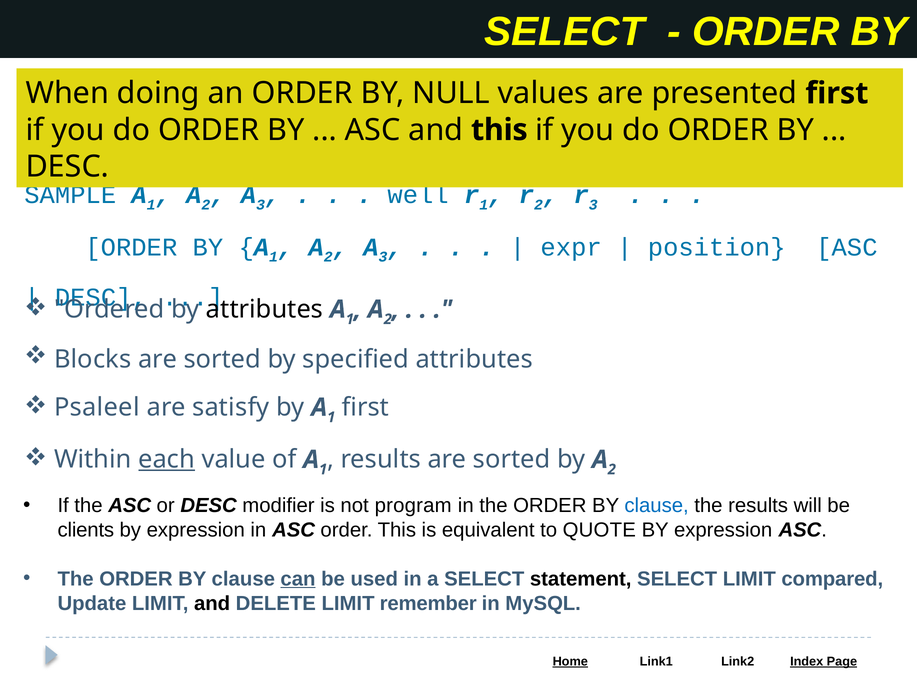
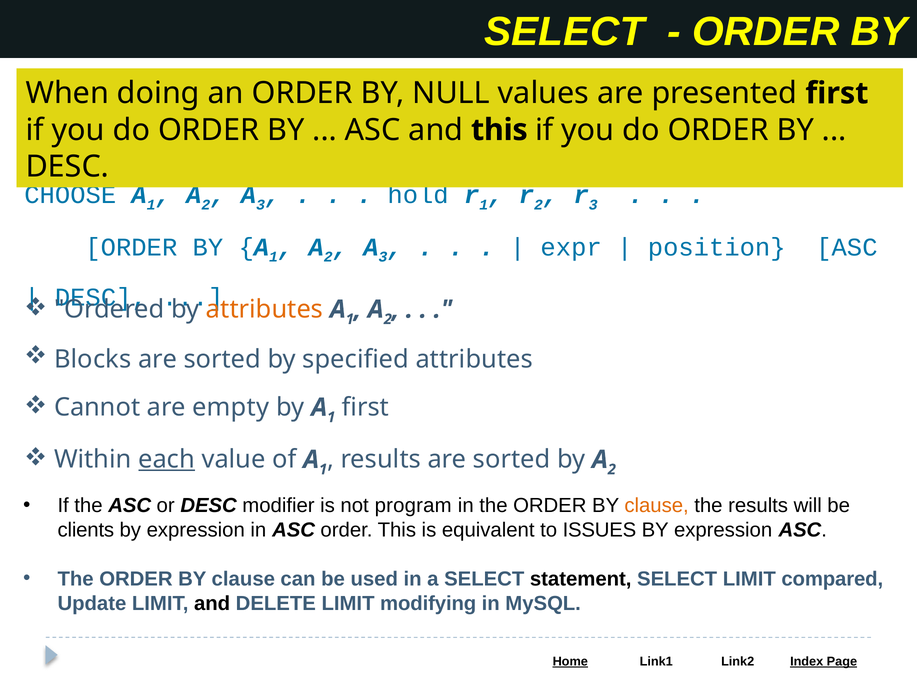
SAMPLE: SAMPLE -> CHOOSE
well: well -> hold
attributes at (265, 309) colour: black -> orange
Psaleel: Psaleel -> Cannot
satisfy: satisfy -> empty
clause at (657, 505) colour: blue -> orange
QUOTE: QUOTE -> ISSUES
can underline: present -> none
remember: remember -> modifying
